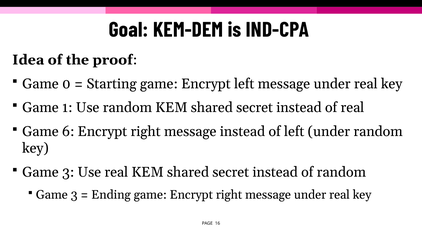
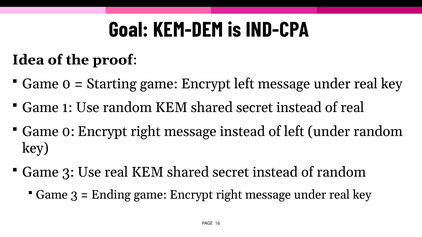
6 at (68, 132): 6 -> 0
